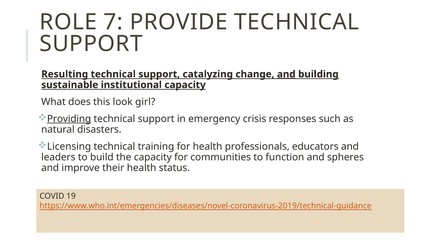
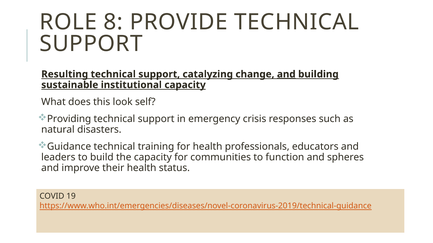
7: 7 -> 8
girl: girl -> self
Providing underline: present -> none
Licensing: Licensing -> Guidance
